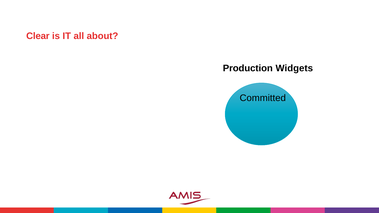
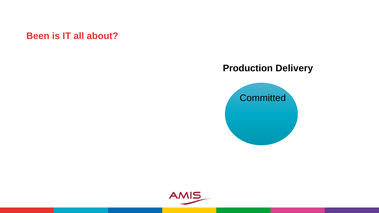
Clear: Clear -> Been
Widgets: Widgets -> Delivery
